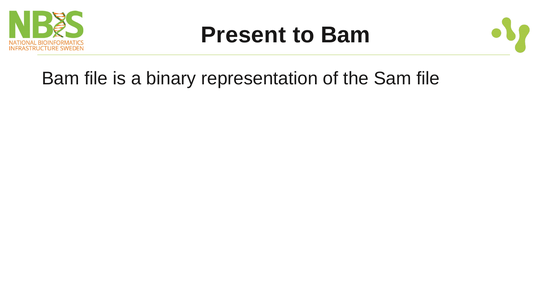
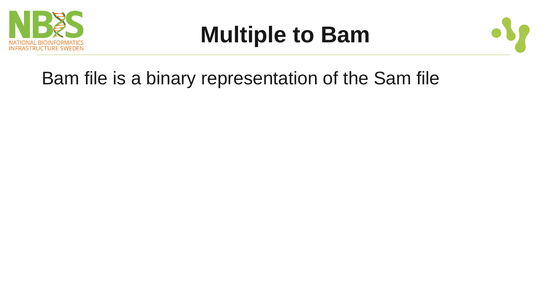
Present: Present -> Multiple
